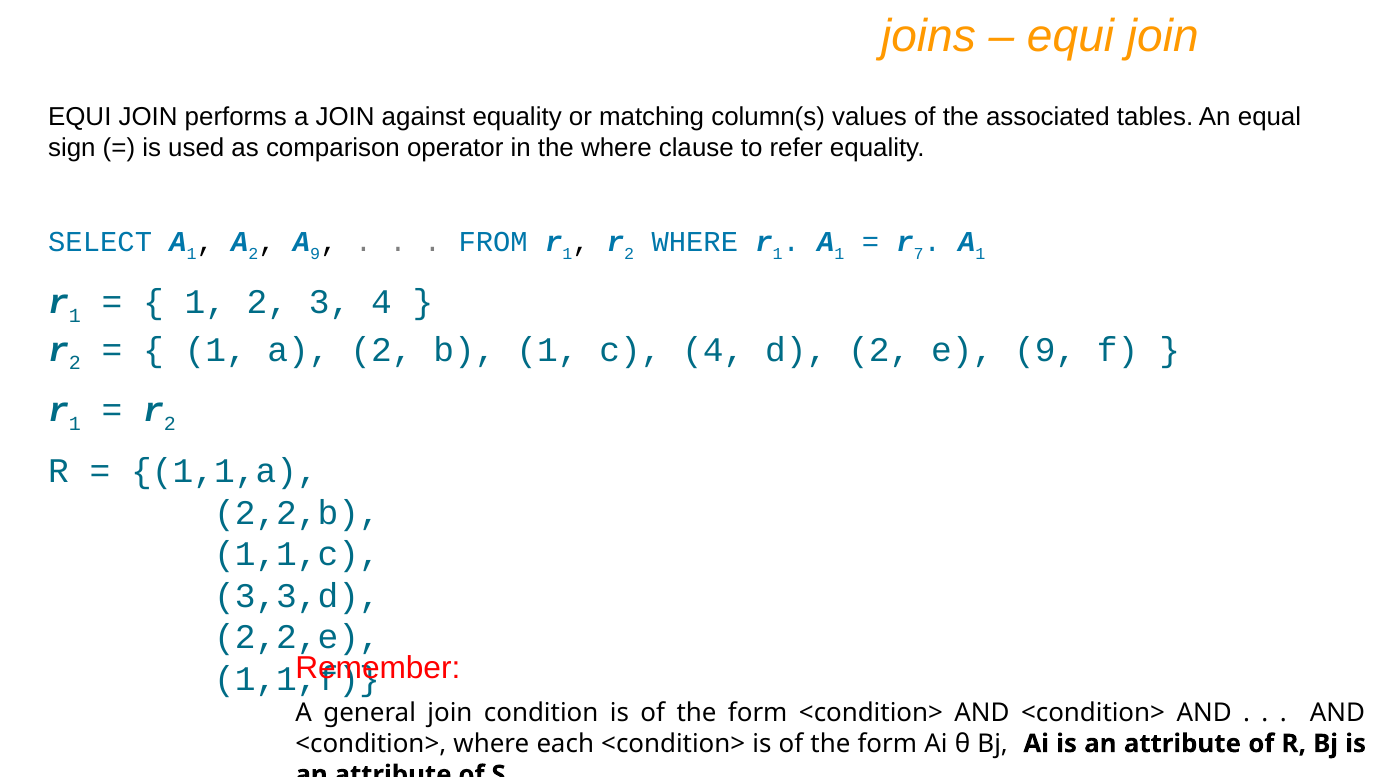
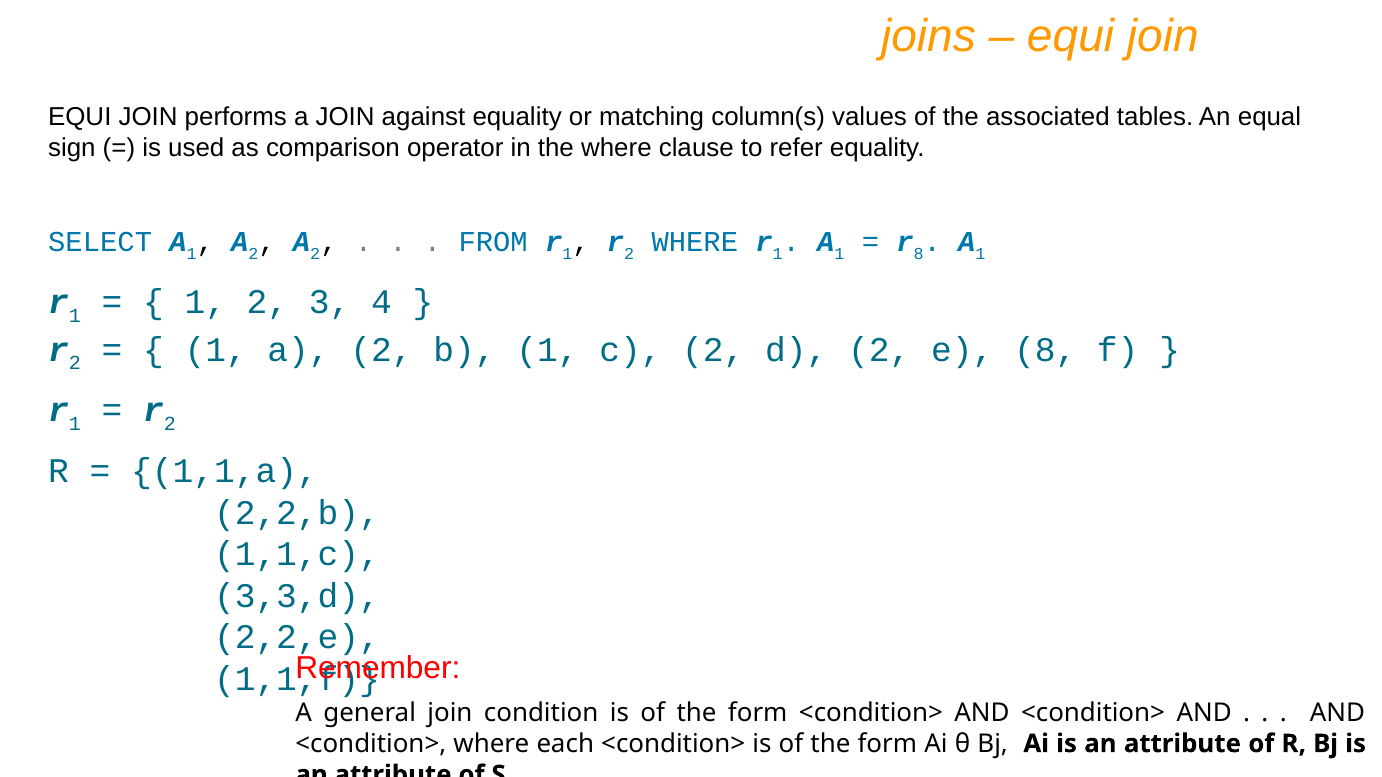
9 at (315, 254): 9 -> 2
r 7: 7 -> 8
c 4: 4 -> 2
e 9: 9 -> 8
